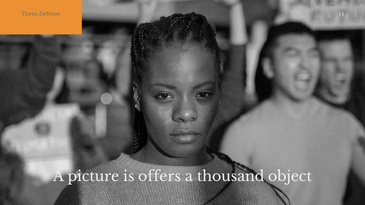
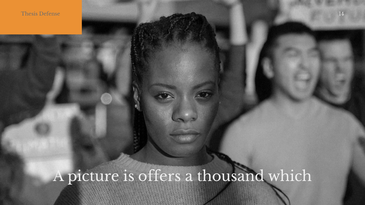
object: object -> which
